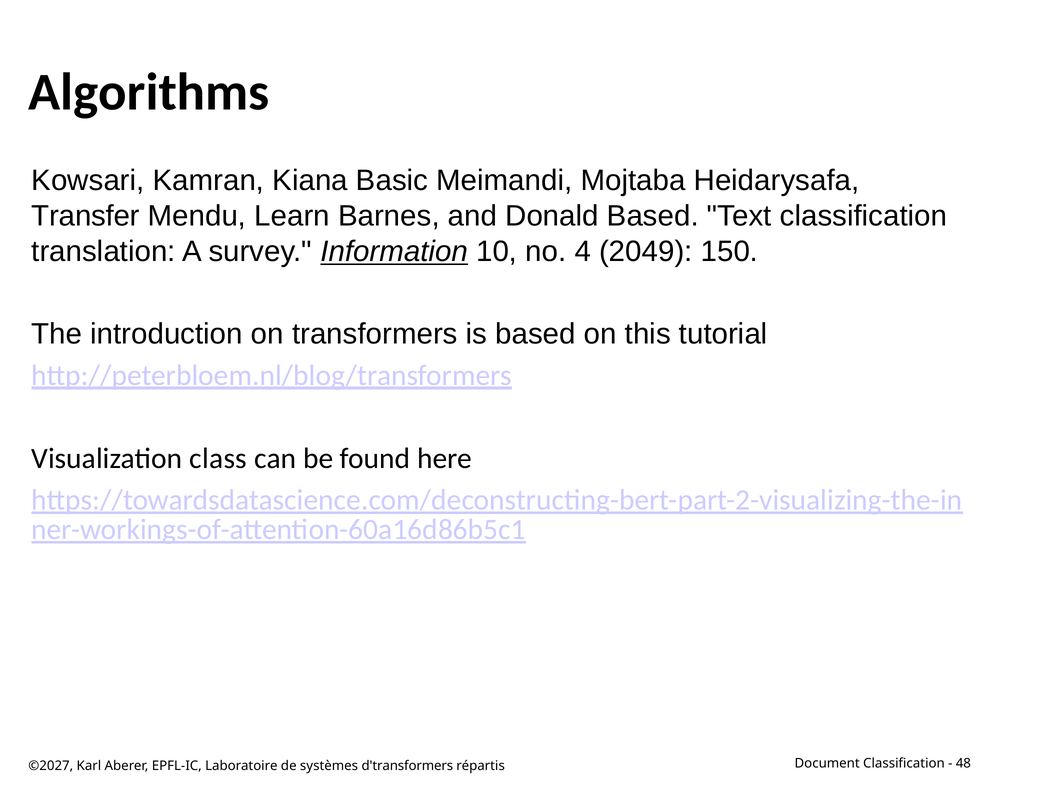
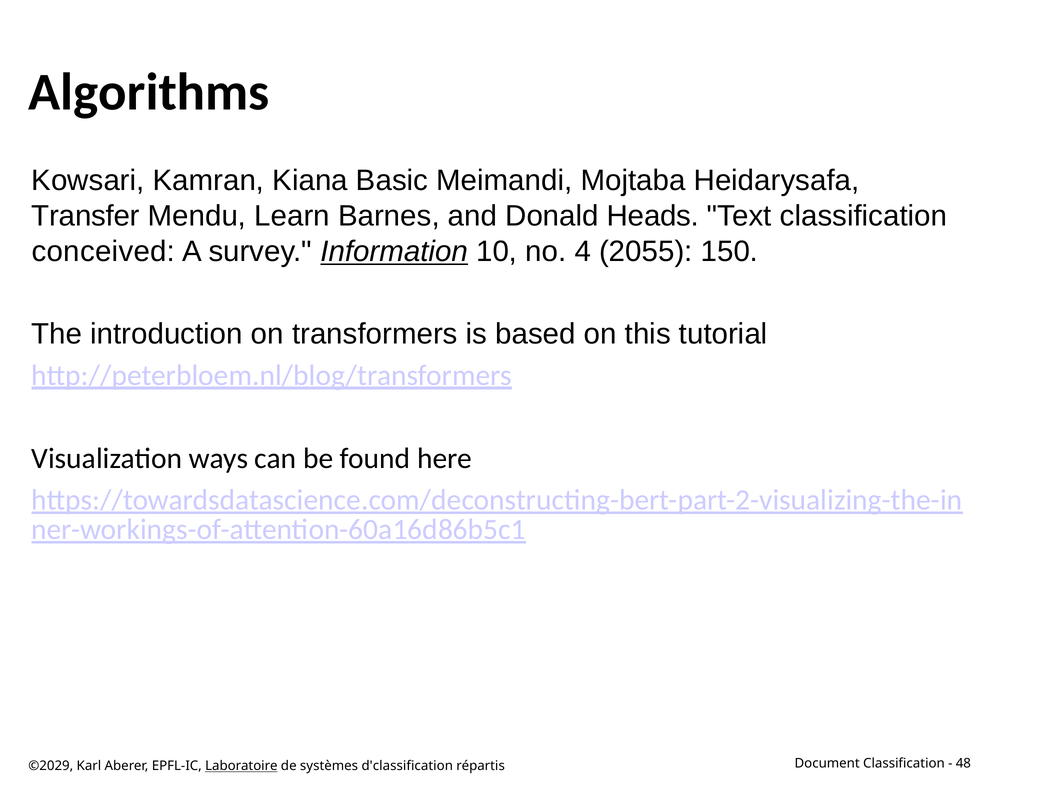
Donald Based: Based -> Heads
translation: translation -> conceived
2049: 2049 -> 2055
class: class -> ways
©2027: ©2027 -> ©2029
Laboratoire underline: none -> present
d'transformers: d'transformers -> d'classification
